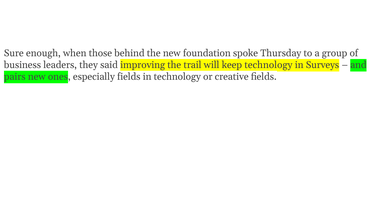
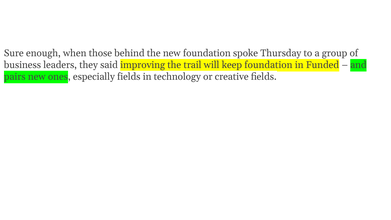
technology at (268, 65): technology -> foundation
Surveys: Surveys -> Funded
